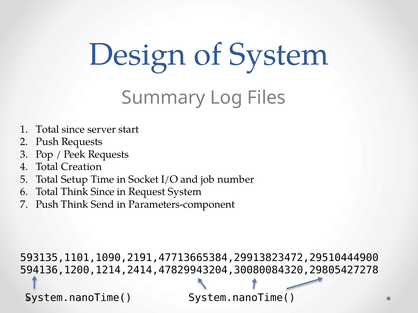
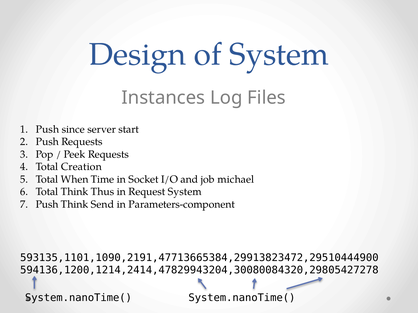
Summary: Summary -> Instances
Total at (48, 129): Total -> Push
Setup: Setup -> When
number: number -> michael
Think Since: Since -> Thus
